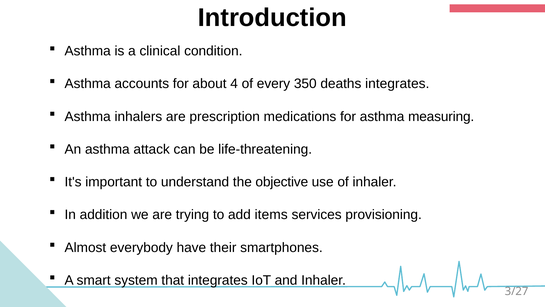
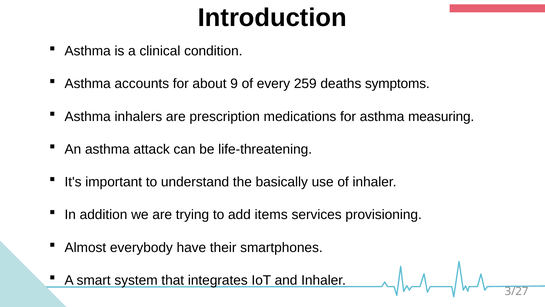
4: 4 -> 9
350: 350 -> 259
deaths integrates: integrates -> symptoms
objective: objective -> basically
